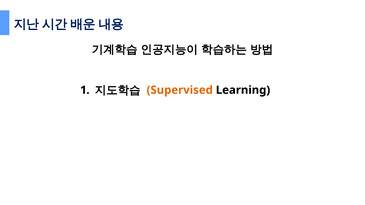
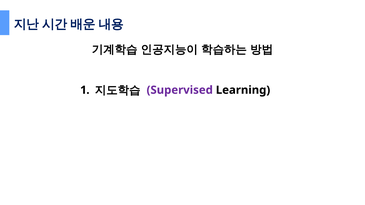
Supervised colour: orange -> purple
